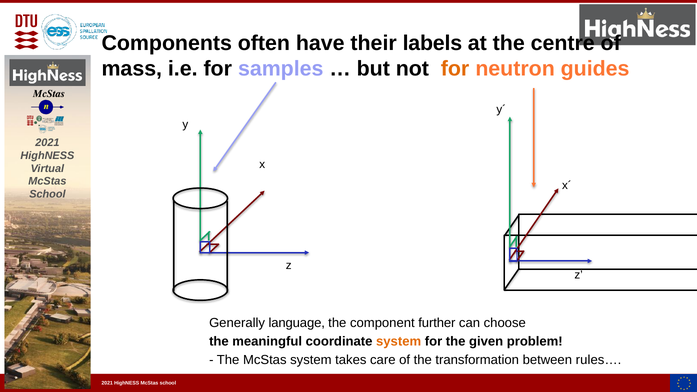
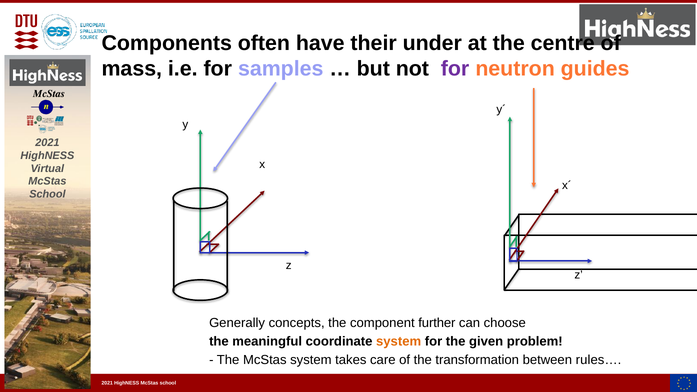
labels: labels -> under
for at (455, 69) colour: orange -> purple
language: language -> concepts
